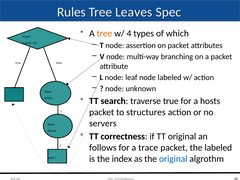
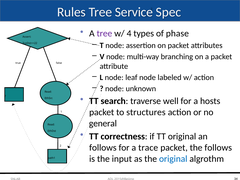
Leaves: Leaves -> Service
tree at (104, 33) colour: orange -> purple
which: which -> phase
traverse true: true -> well
servers: servers -> general
the labeled: labeled -> follows
index: index -> input
